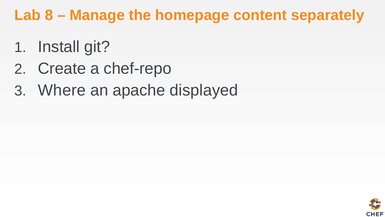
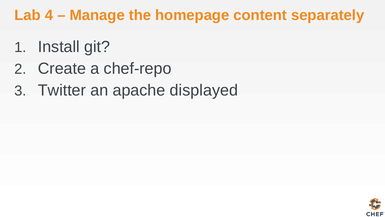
8: 8 -> 4
Where: Where -> Twitter
